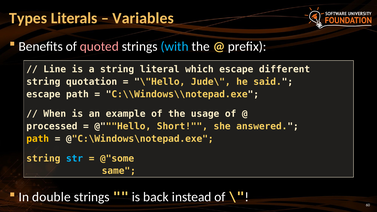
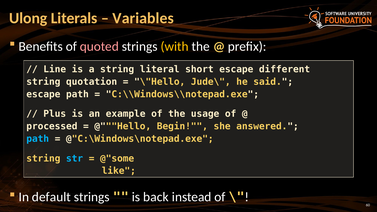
Types: Types -> Ulong
with colour: light blue -> yellow
which: which -> short
When: When -> Plus
Short: Short -> Begin
path at (38, 139) colour: yellow -> light blue
same: same -> like
double: double -> default
